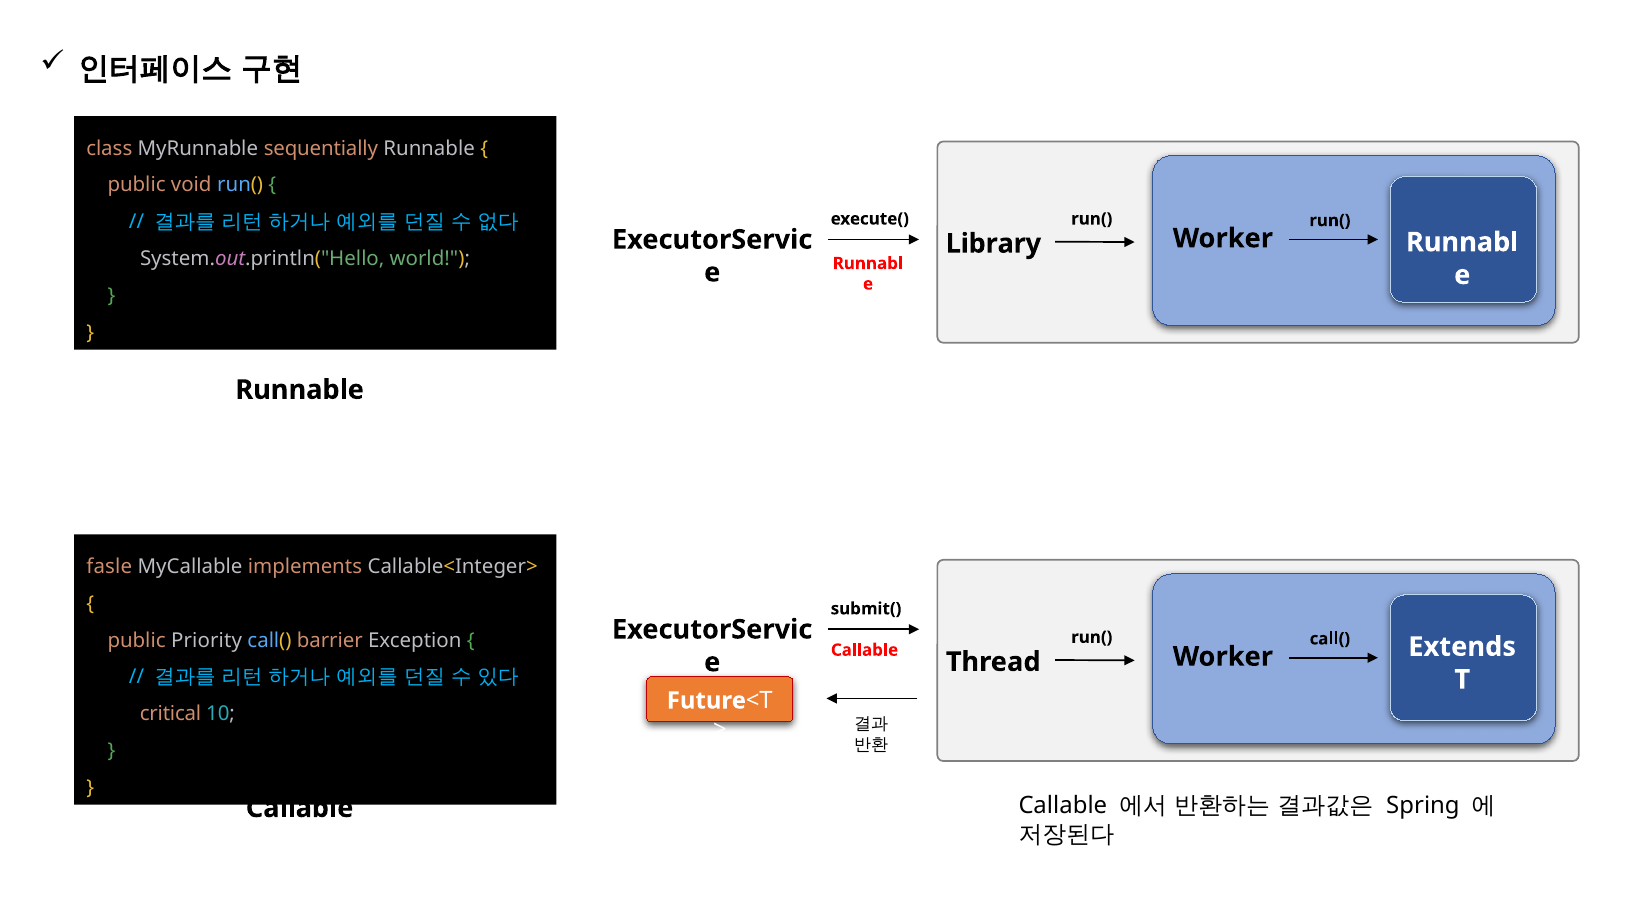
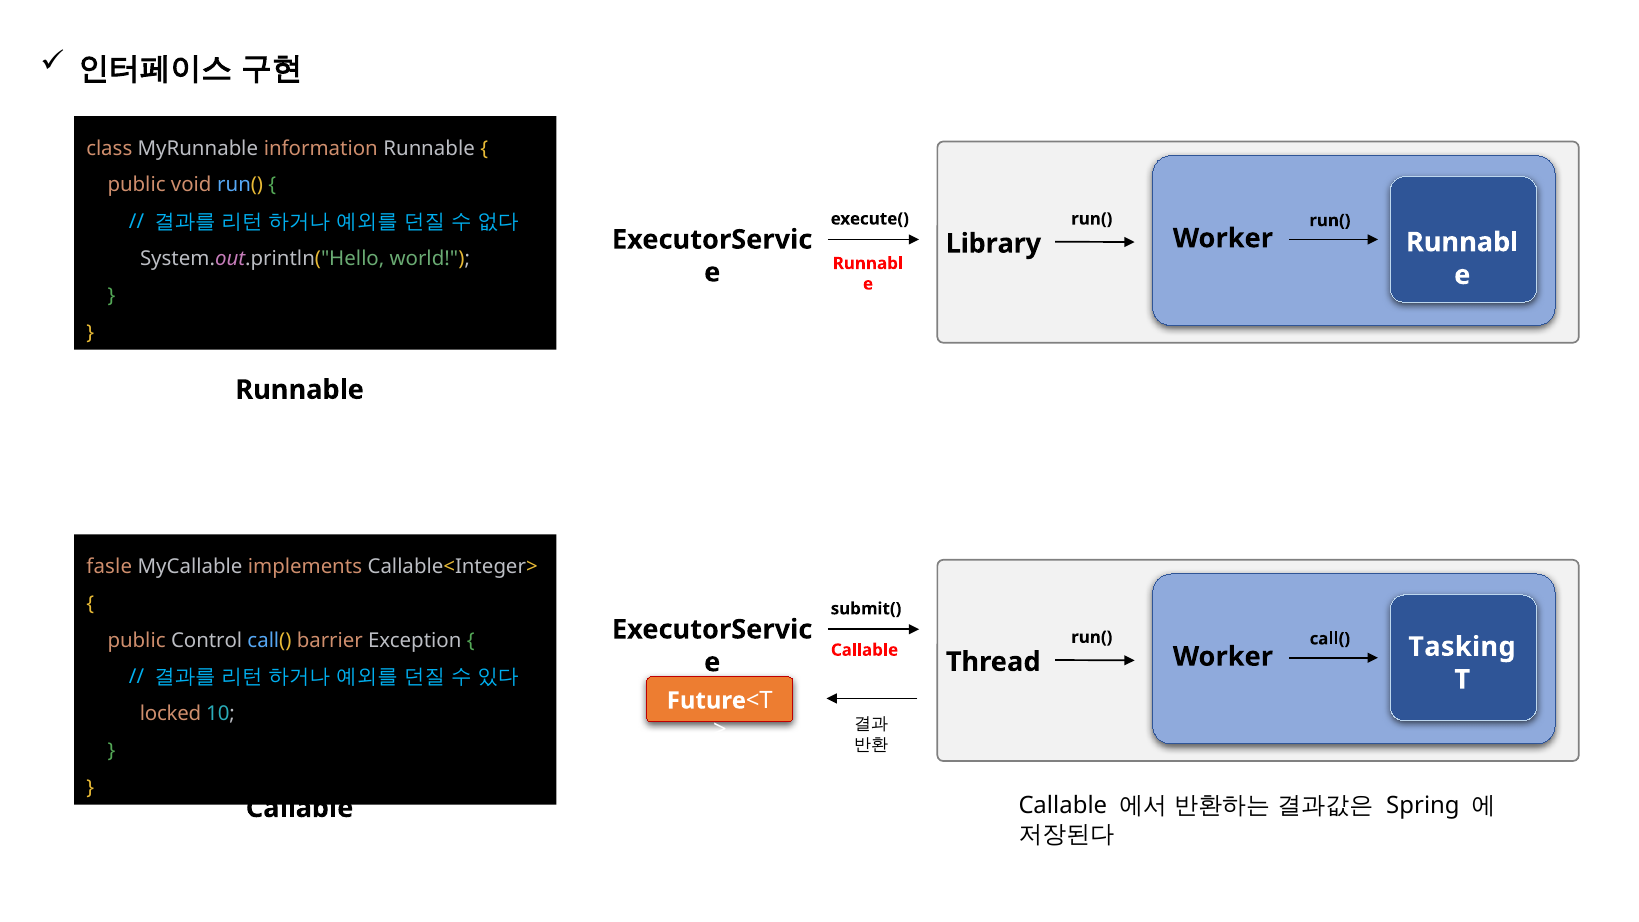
sequentially: sequentially -> information
Priority: Priority -> Control
Extends: Extends -> Tasking
critical: critical -> locked
